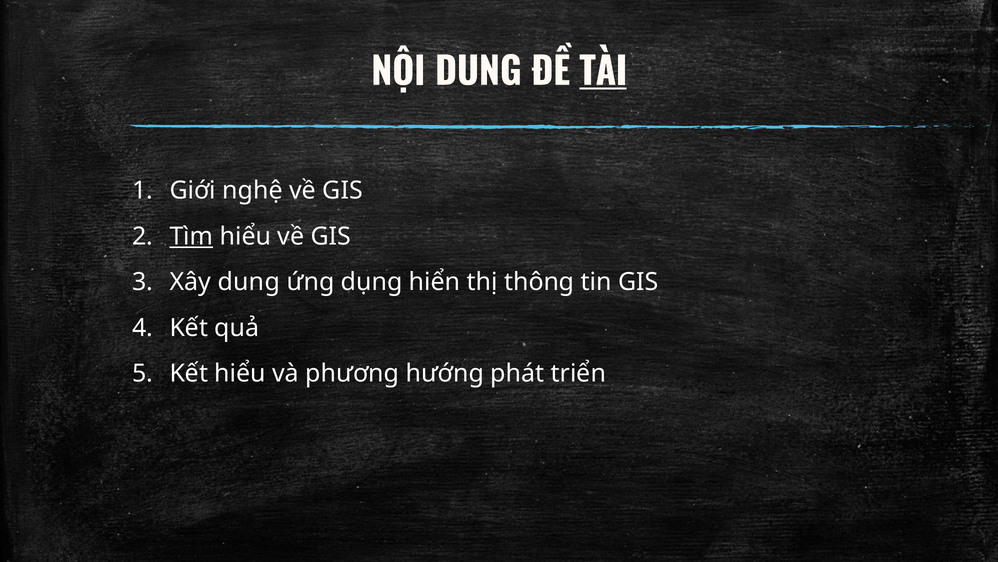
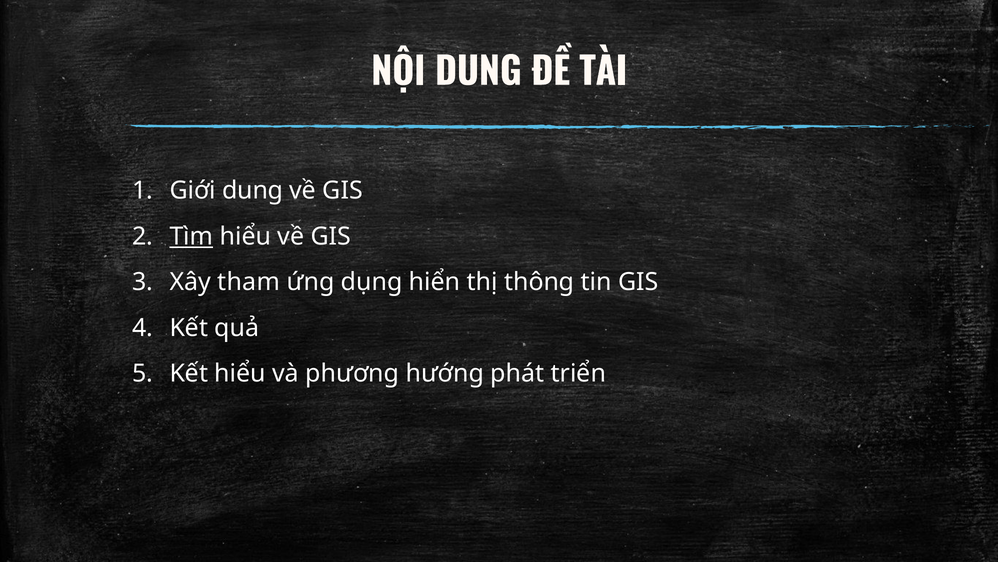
TÀI underline: present -> none
Giới nghệ: nghệ -> dung
Xây dung: dung -> tham
